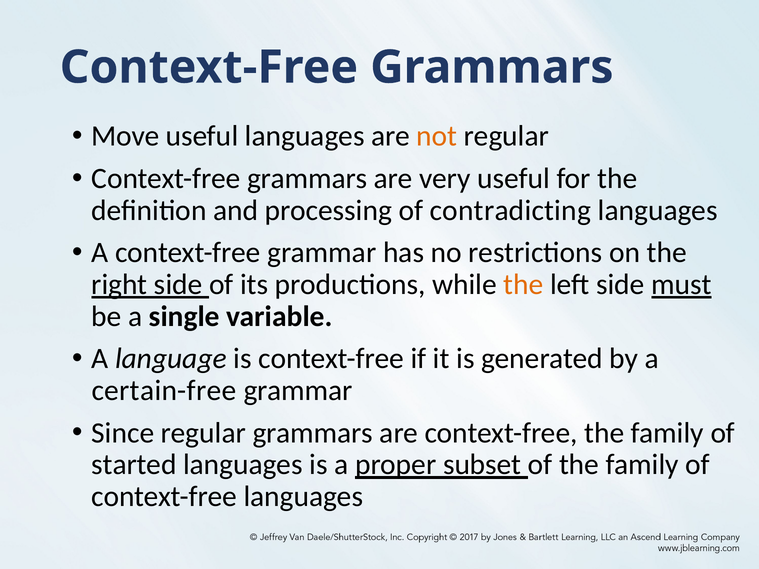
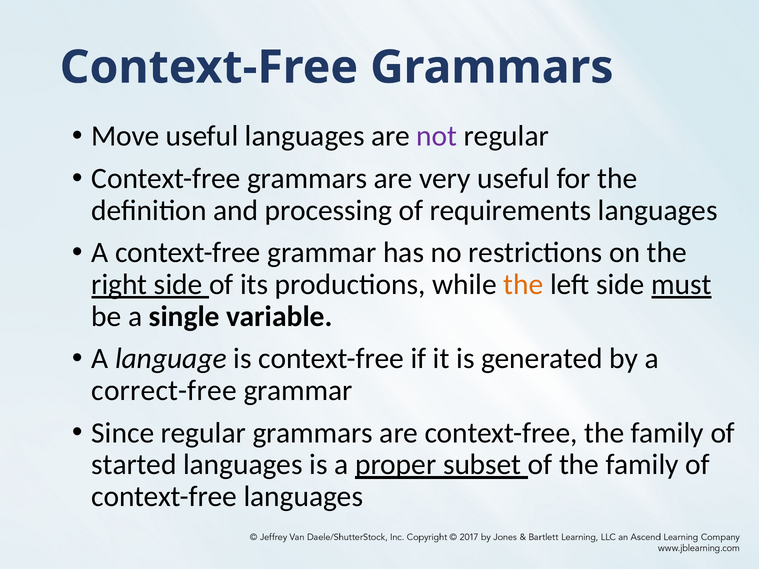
not colour: orange -> purple
contradicting: contradicting -> requirements
certain-free: certain-free -> correct-free
